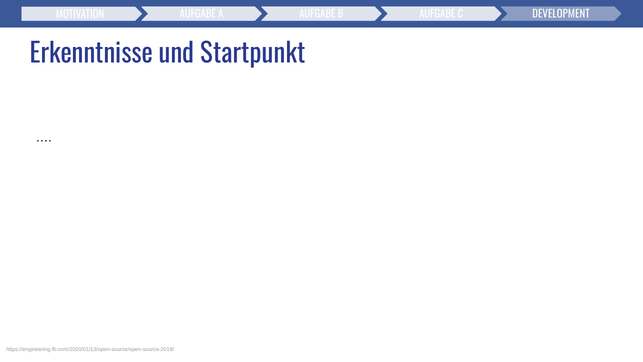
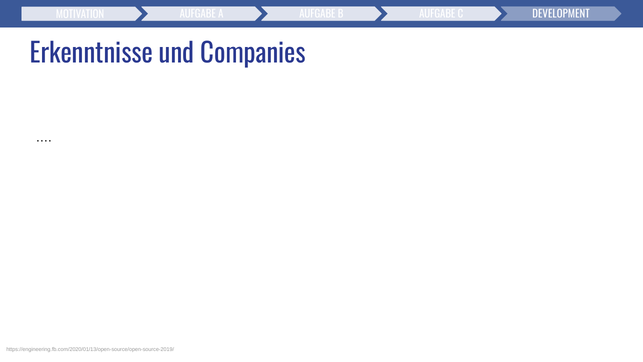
Startpunkt: Startpunkt -> Companies
